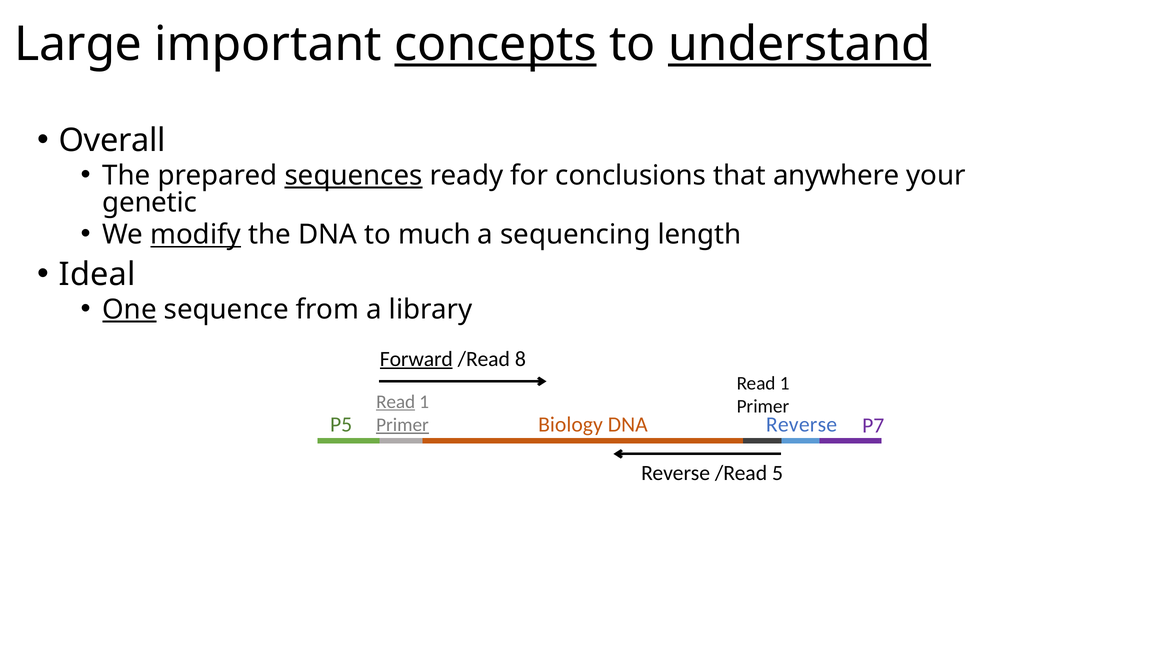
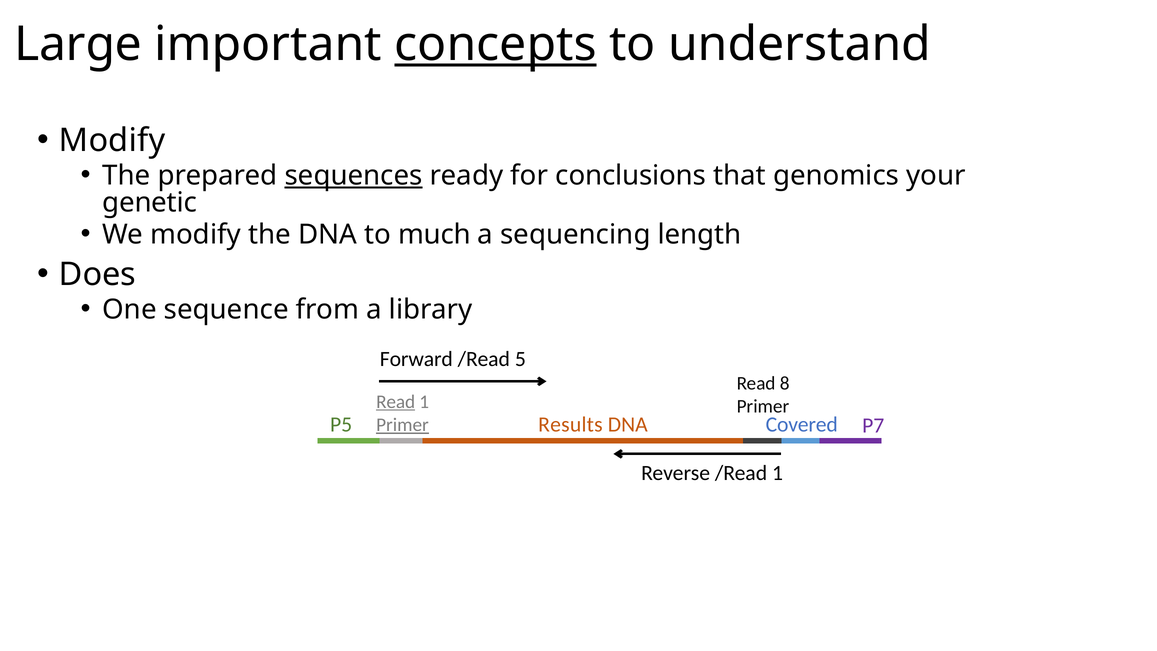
understand underline: present -> none
Overall at (112, 141): Overall -> Modify
anywhere: anywhere -> genomics
modify at (196, 235) underline: present -> none
Ideal: Ideal -> Does
One underline: present -> none
Forward underline: present -> none
8: 8 -> 5
1 at (785, 383): 1 -> 8
Biology: Biology -> Results
DNA Reverse: Reverse -> Covered
/Read 5: 5 -> 1
